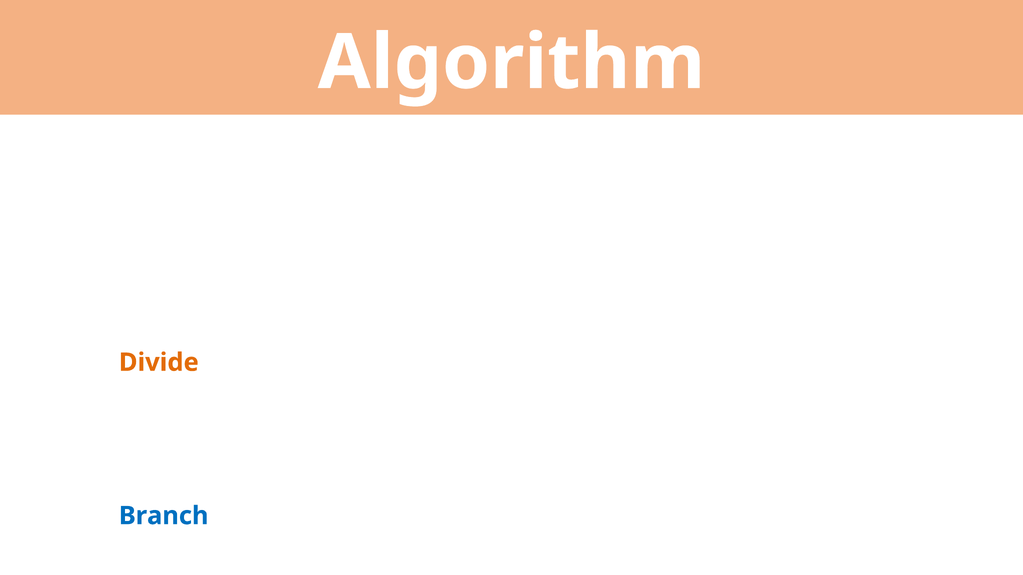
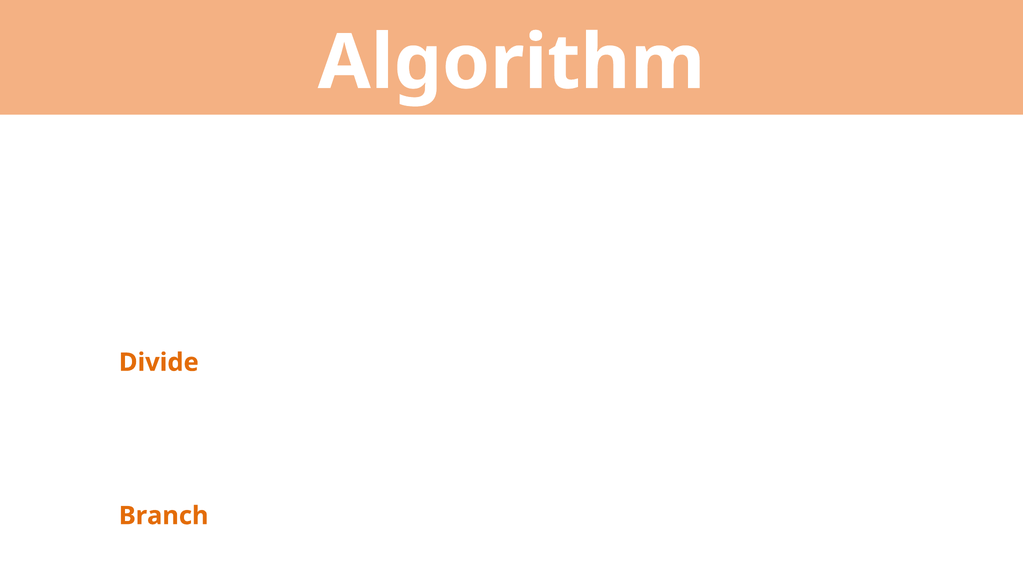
Branch colour: blue -> orange
